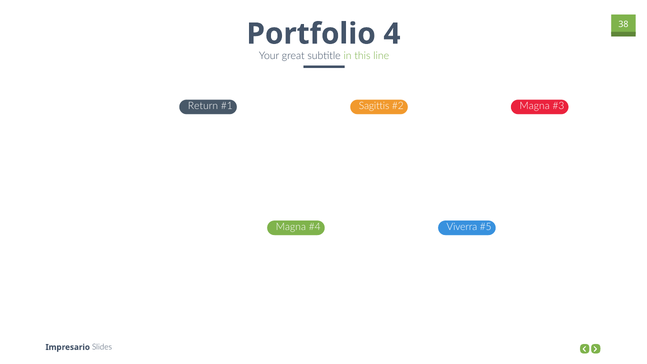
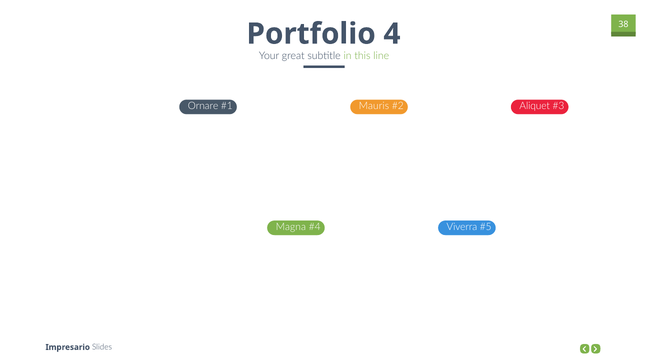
Return: Return -> Ornare
Sagittis: Sagittis -> Mauris
Magna at (535, 106): Magna -> Aliquet
